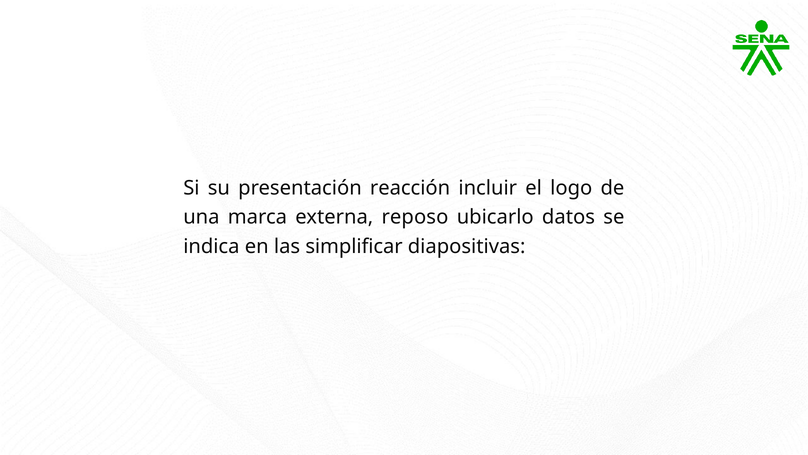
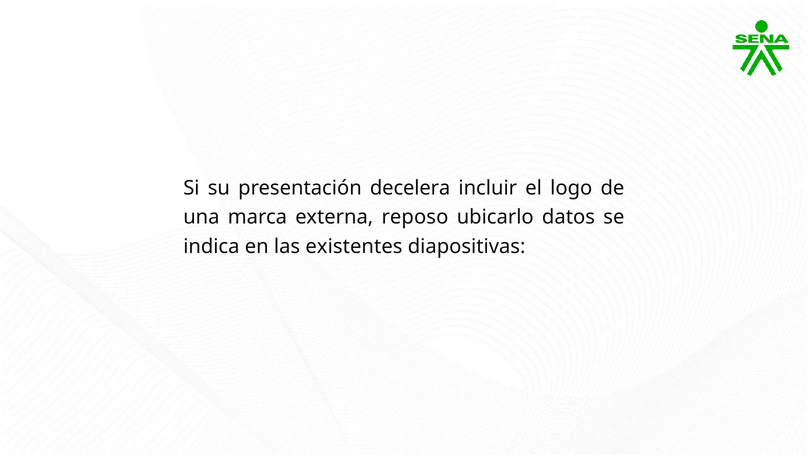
reacción: reacción -> decelera
simplificar: simplificar -> existentes
